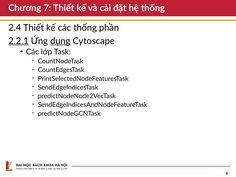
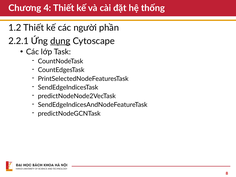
7: 7 -> 4
2.4: 2.4 -> 1.2
các thống: thống -> người
2.2.1 underline: present -> none
